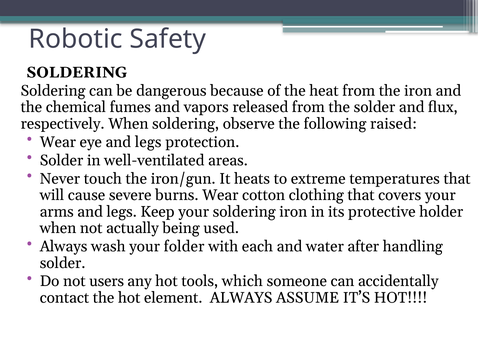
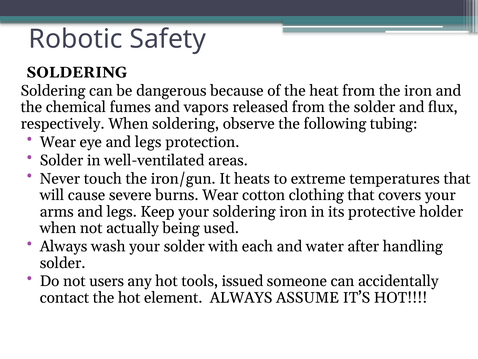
raised: raised -> tubing
your folder: folder -> solder
which: which -> issued
